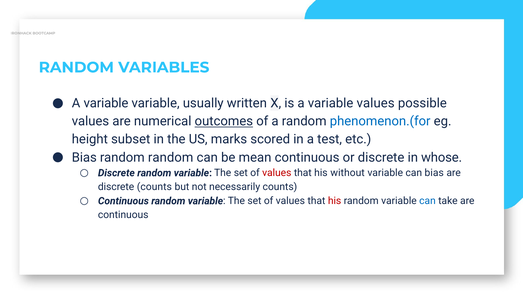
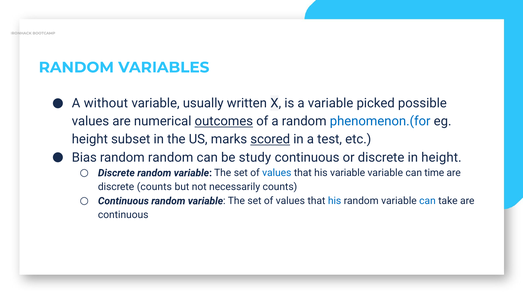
variable at (106, 103): variable -> without
variable values: values -> picked
scored underline: none -> present
mean: mean -> study
in whose: whose -> height
values at (277, 173) colour: red -> blue
his without: without -> variable
can bias: bias -> time
his at (335, 201) colour: red -> blue
